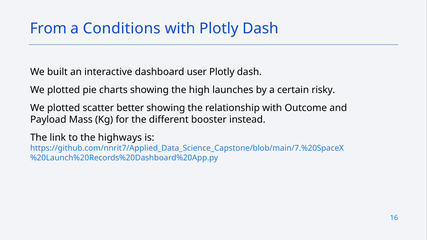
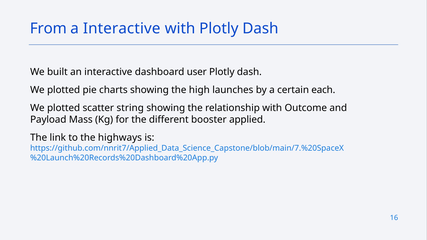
a Conditions: Conditions -> Interactive
risky: risky -> each
better: better -> string
instead: instead -> applied
